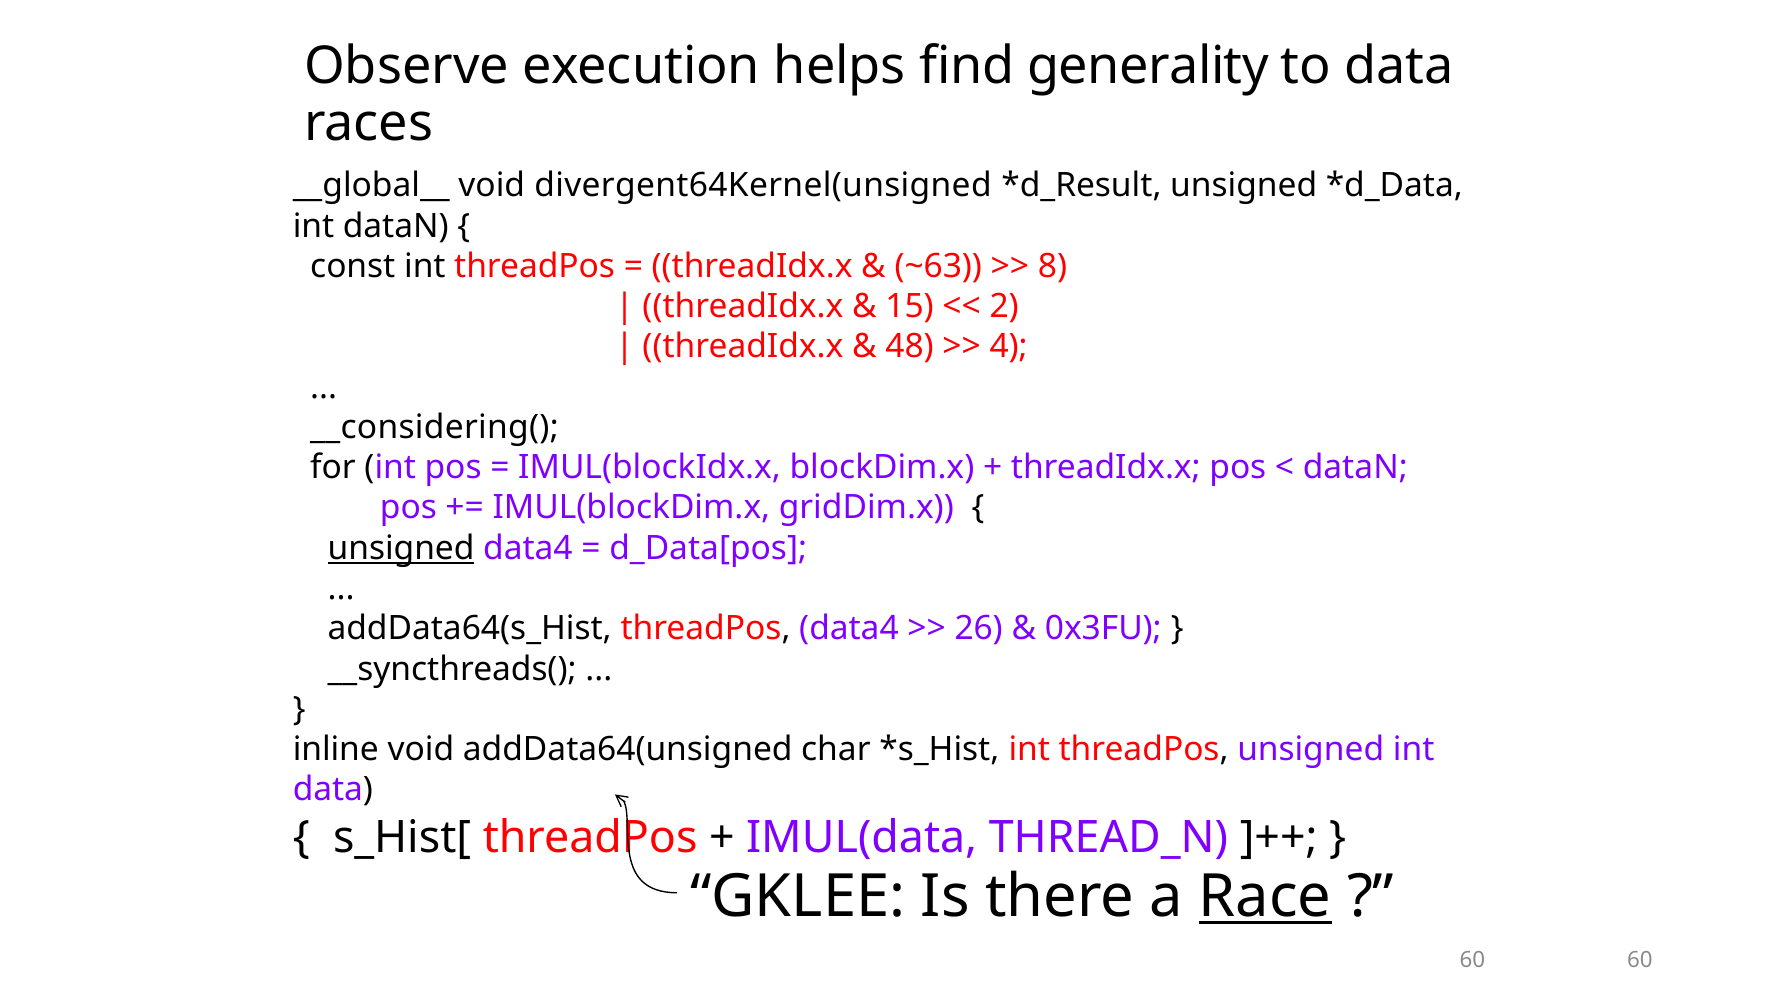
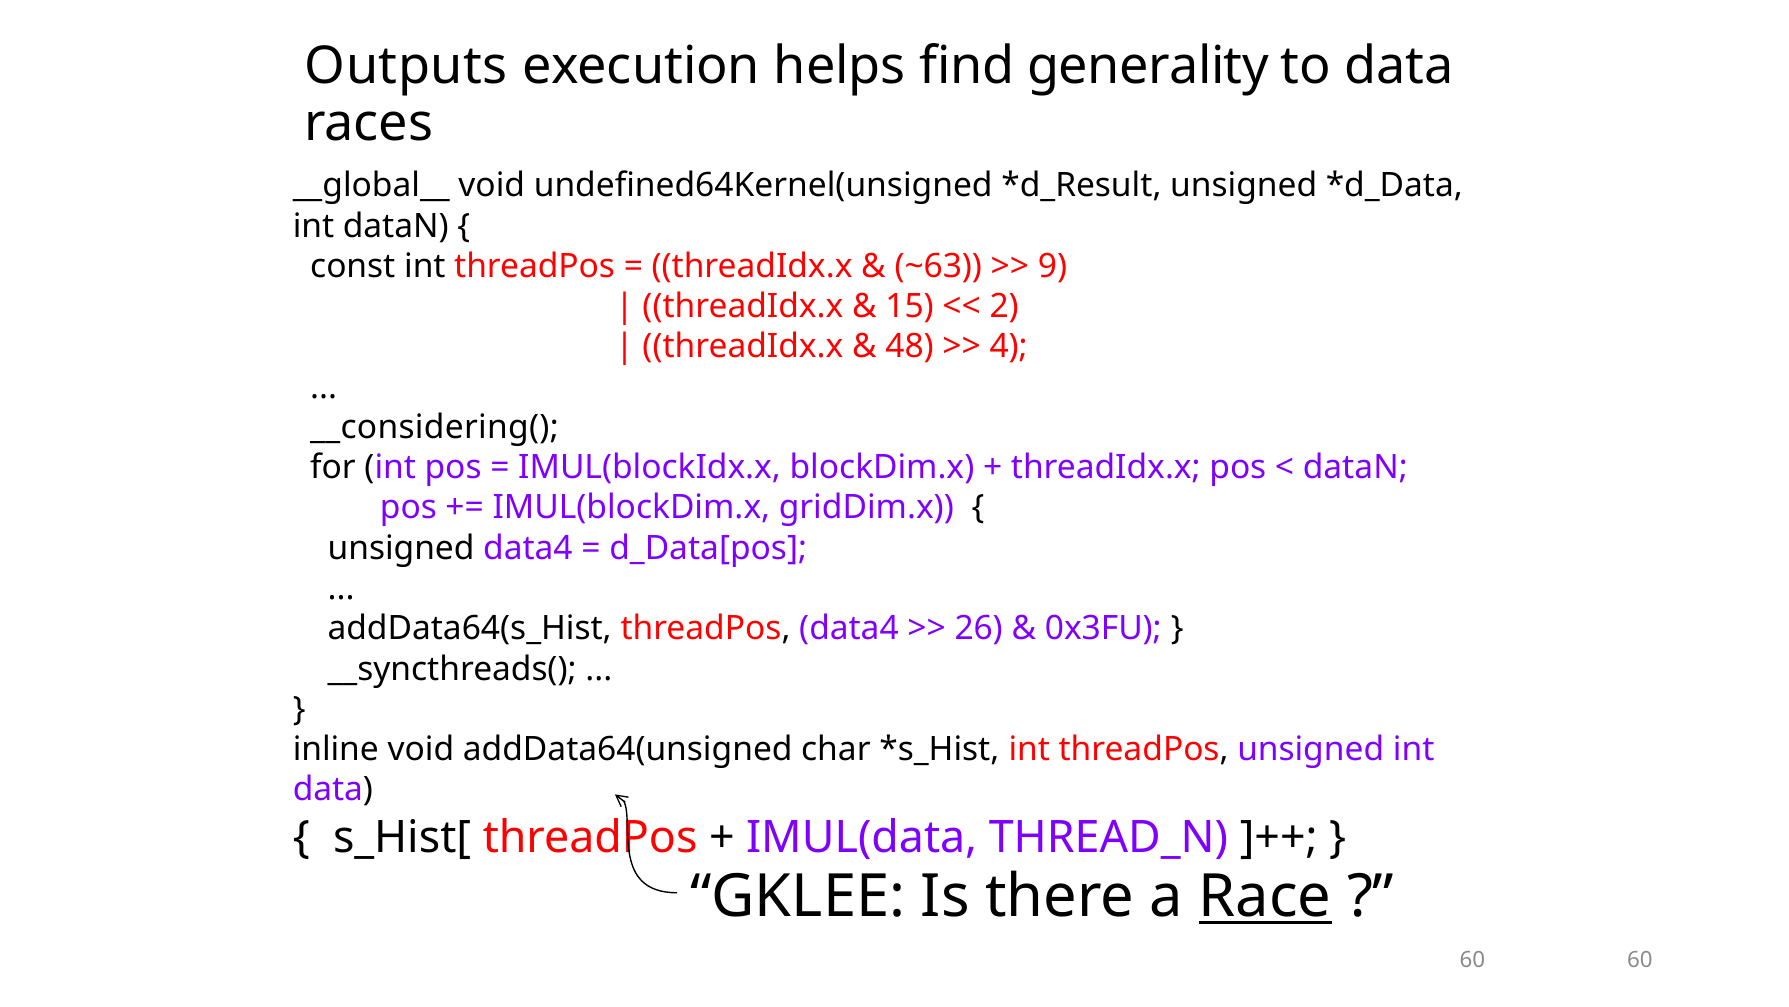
Observe: Observe -> Outputs
divergent64Kernel(unsigned: divergent64Kernel(unsigned -> undefined64Kernel(unsigned
8: 8 -> 9
unsigned at (401, 548) underline: present -> none
